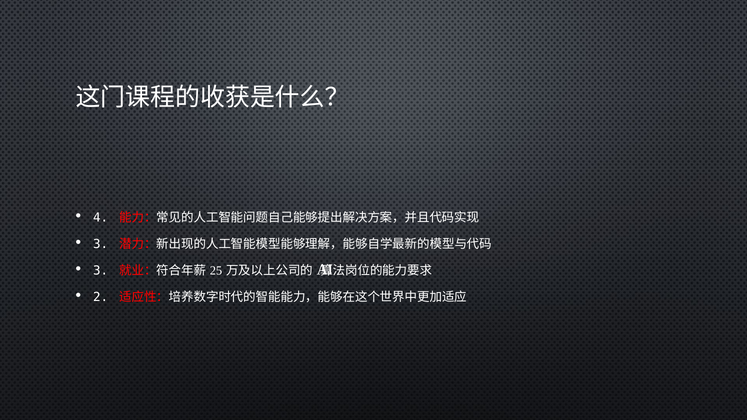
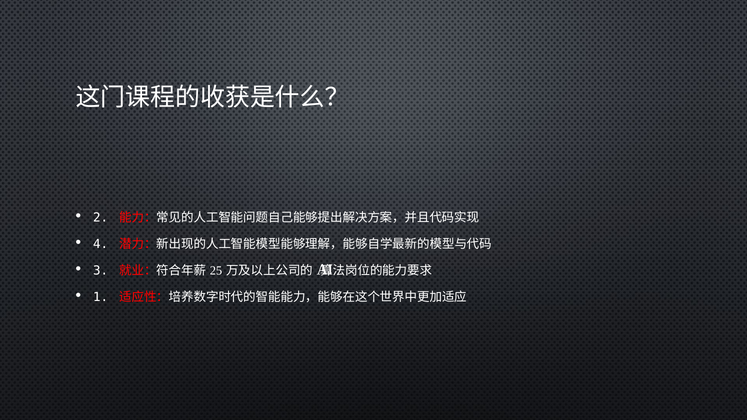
4: 4 -> 2
3 at (101, 244): 3 -> 4
2: 2 -> 1
